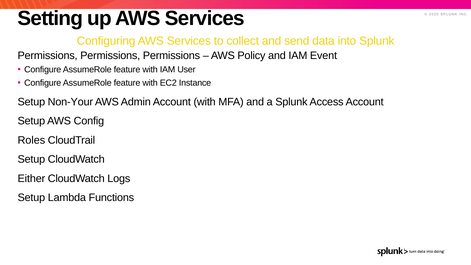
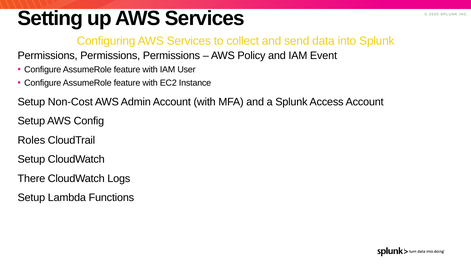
Non-Your: Non-Your -> Non-Cost
Either: Either -> There
